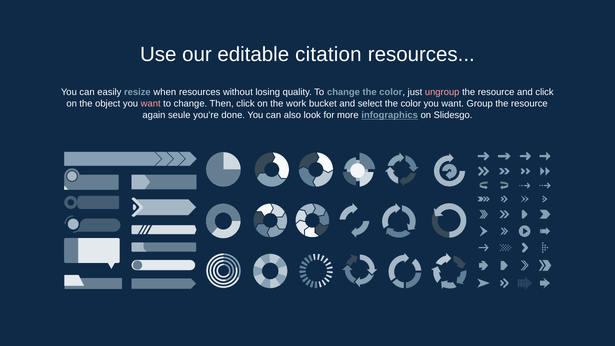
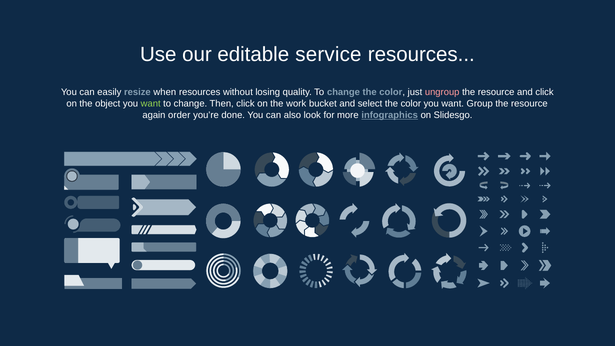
citation: citation -> service
want at (151, 104) colour: pink -> light green
seule: seule -> order
